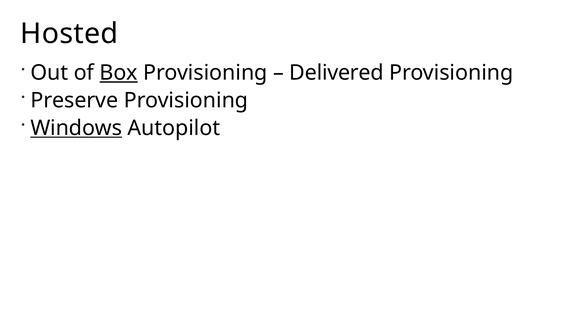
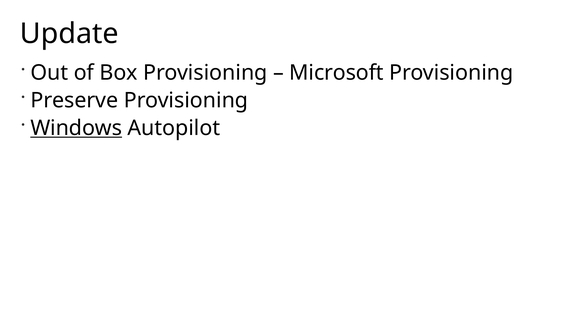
Hosted: Hosted -> Update
Box underline: present -> none
Delivered: Delivered -> Microsoft
